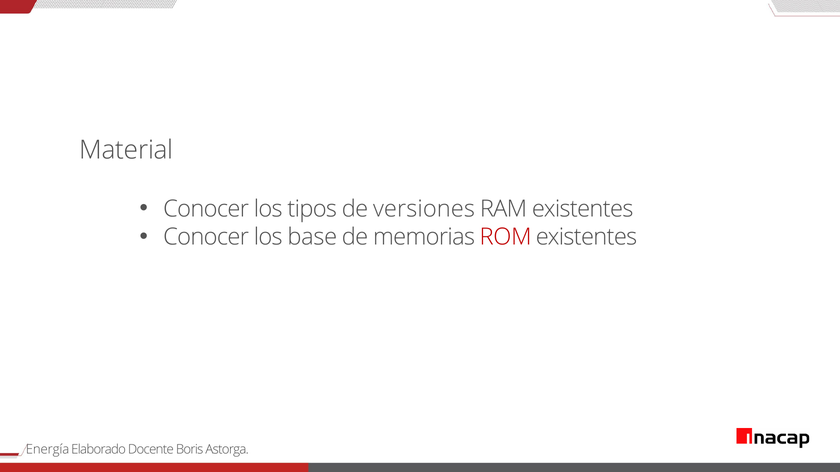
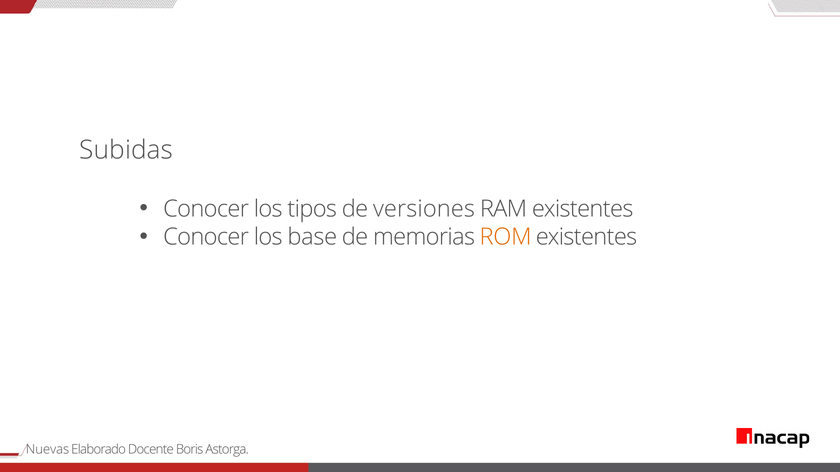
Material: Material -> Subidas
ROM colour: red -> orange
Energía: Energía -> Nuevas
